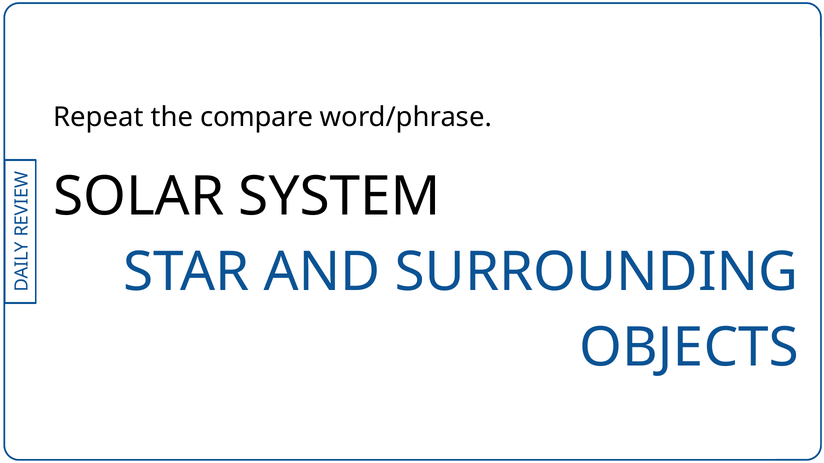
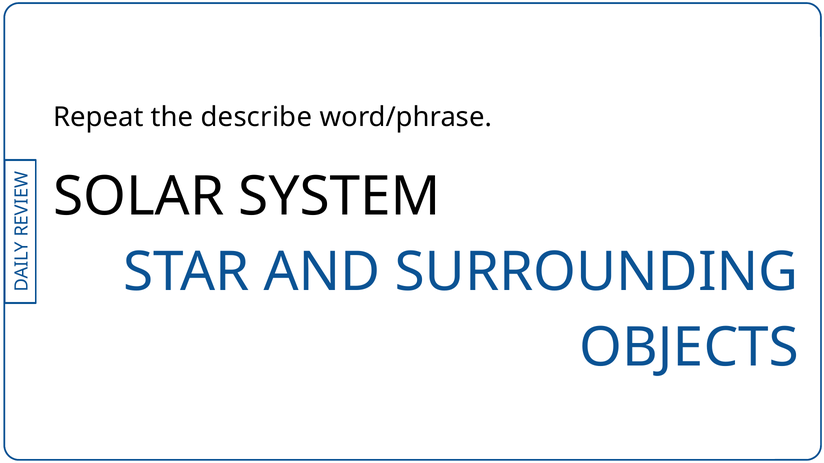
compare: compare -> describe
